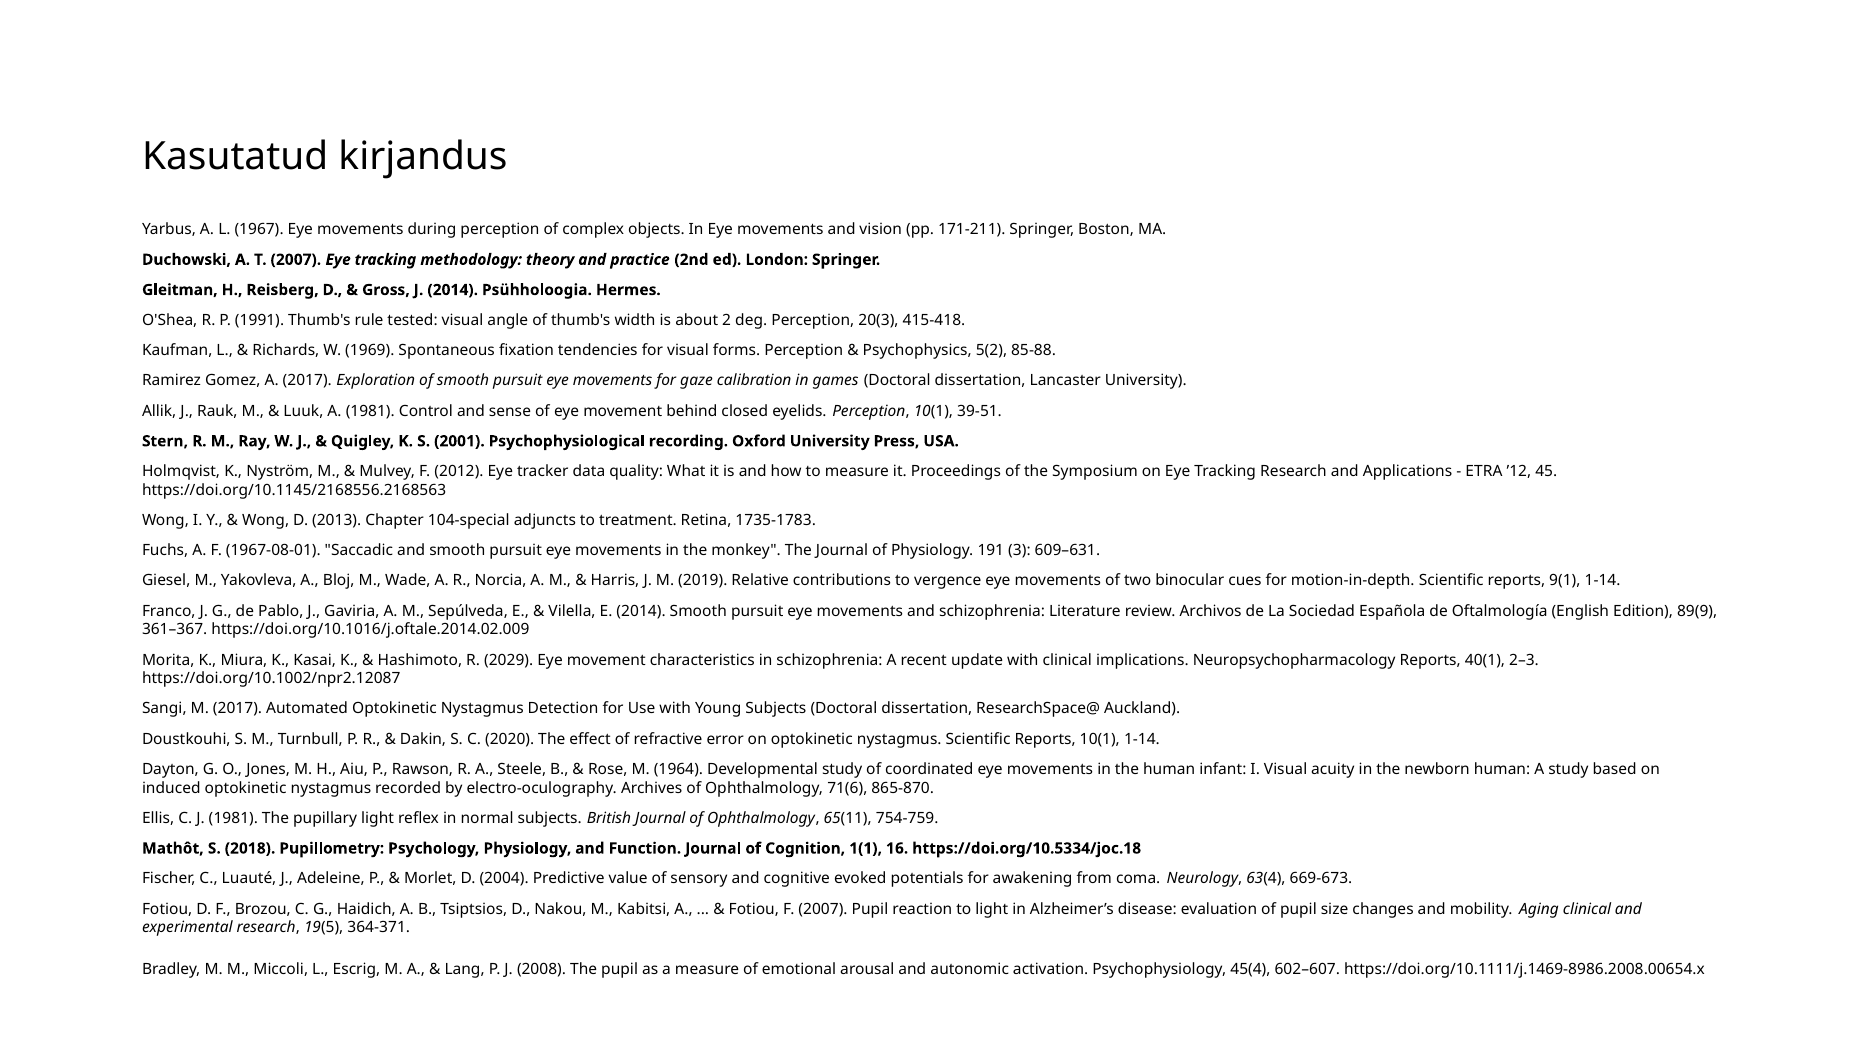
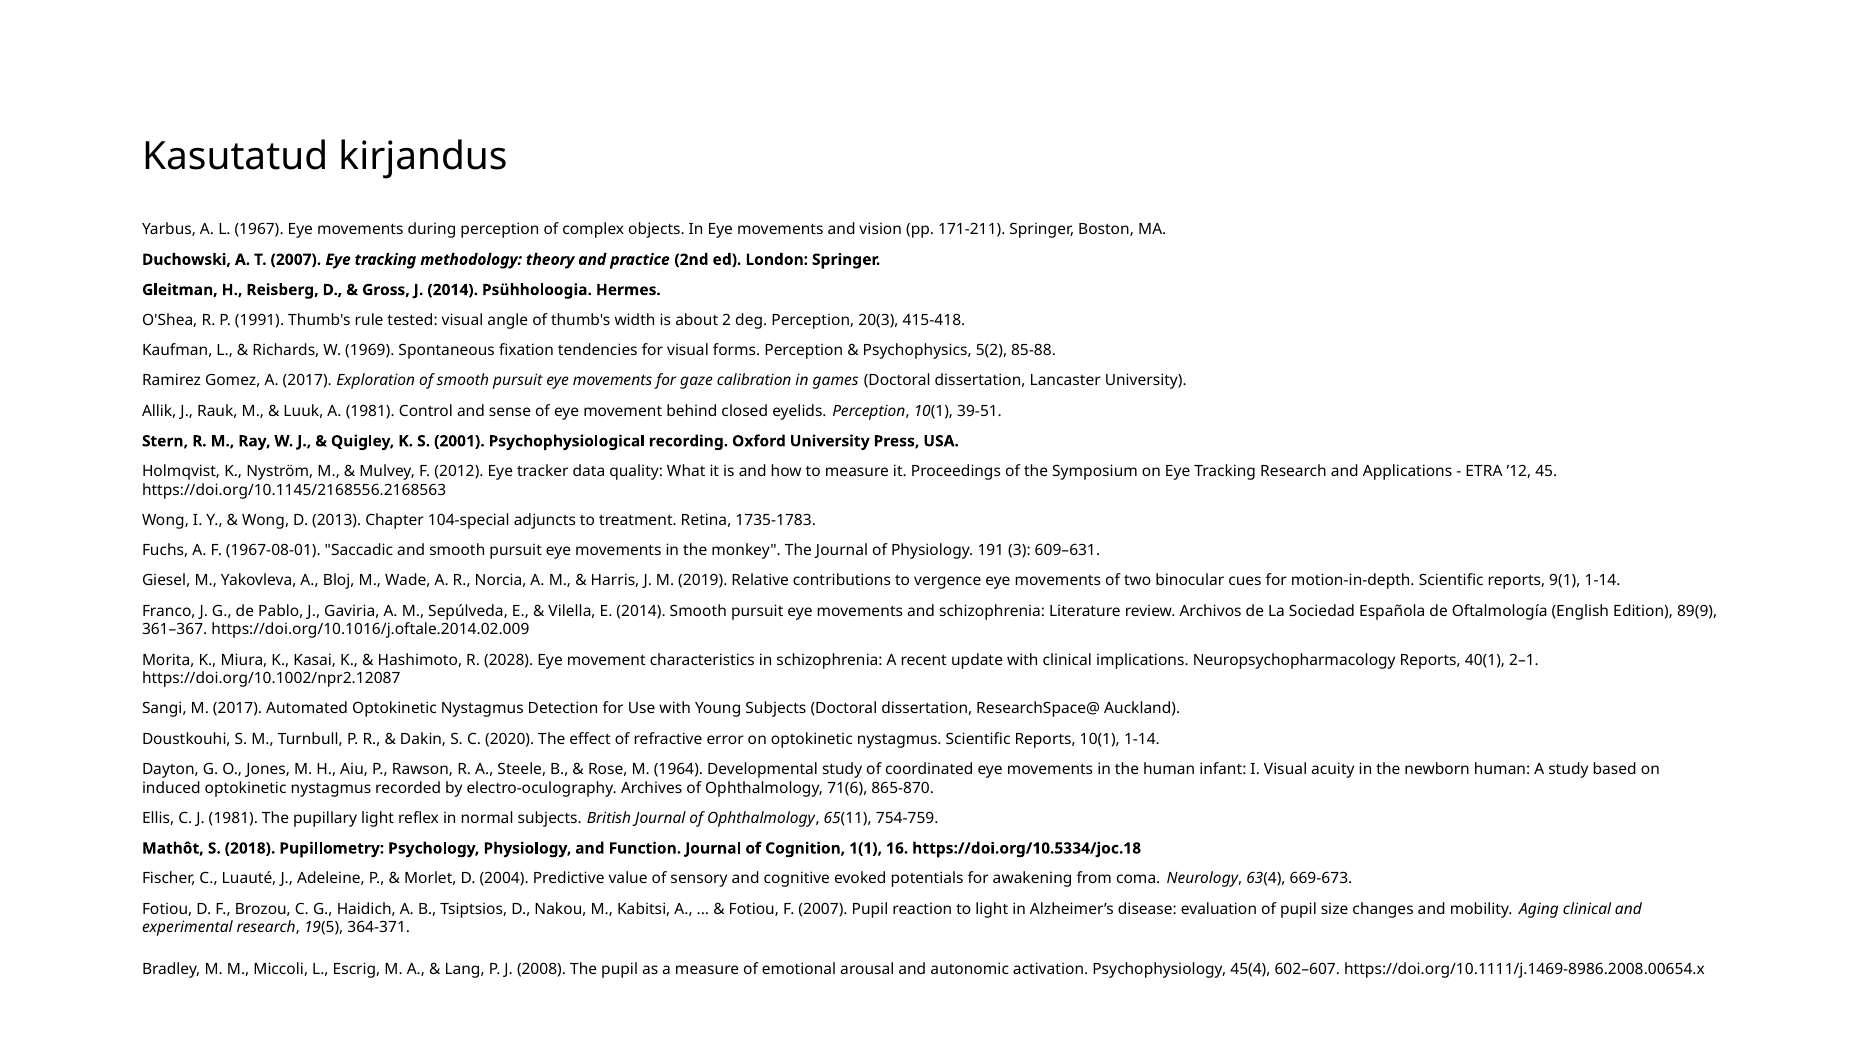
2029: 2029 -> 2028
2–3: 2–3 -> 2–1
